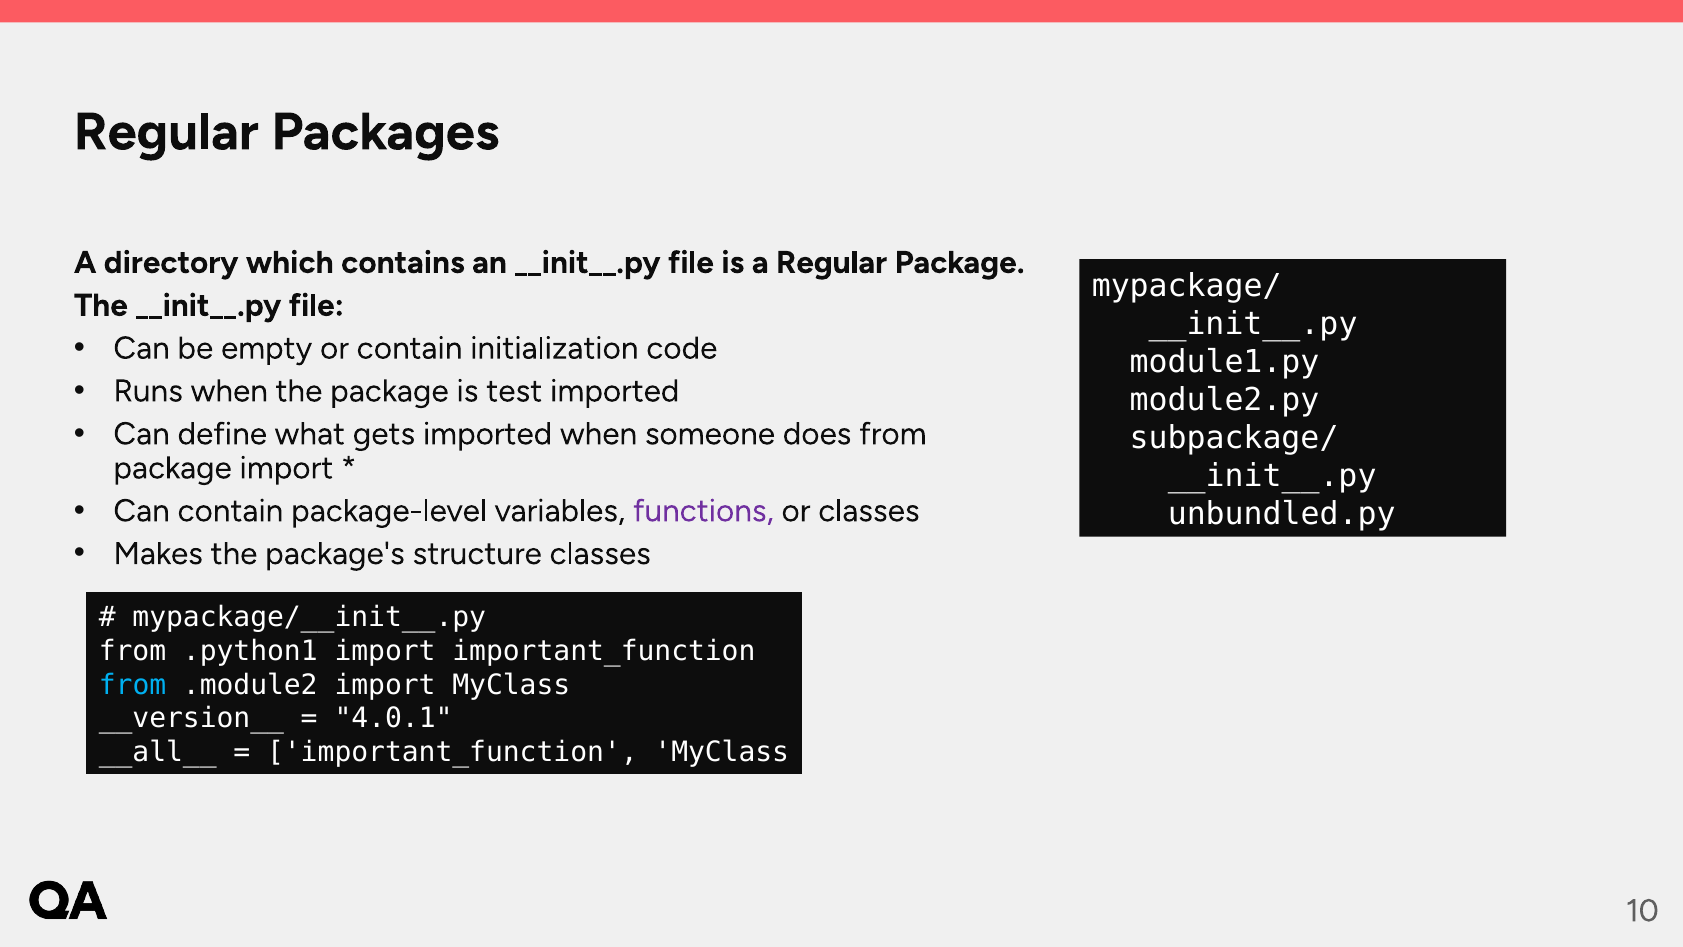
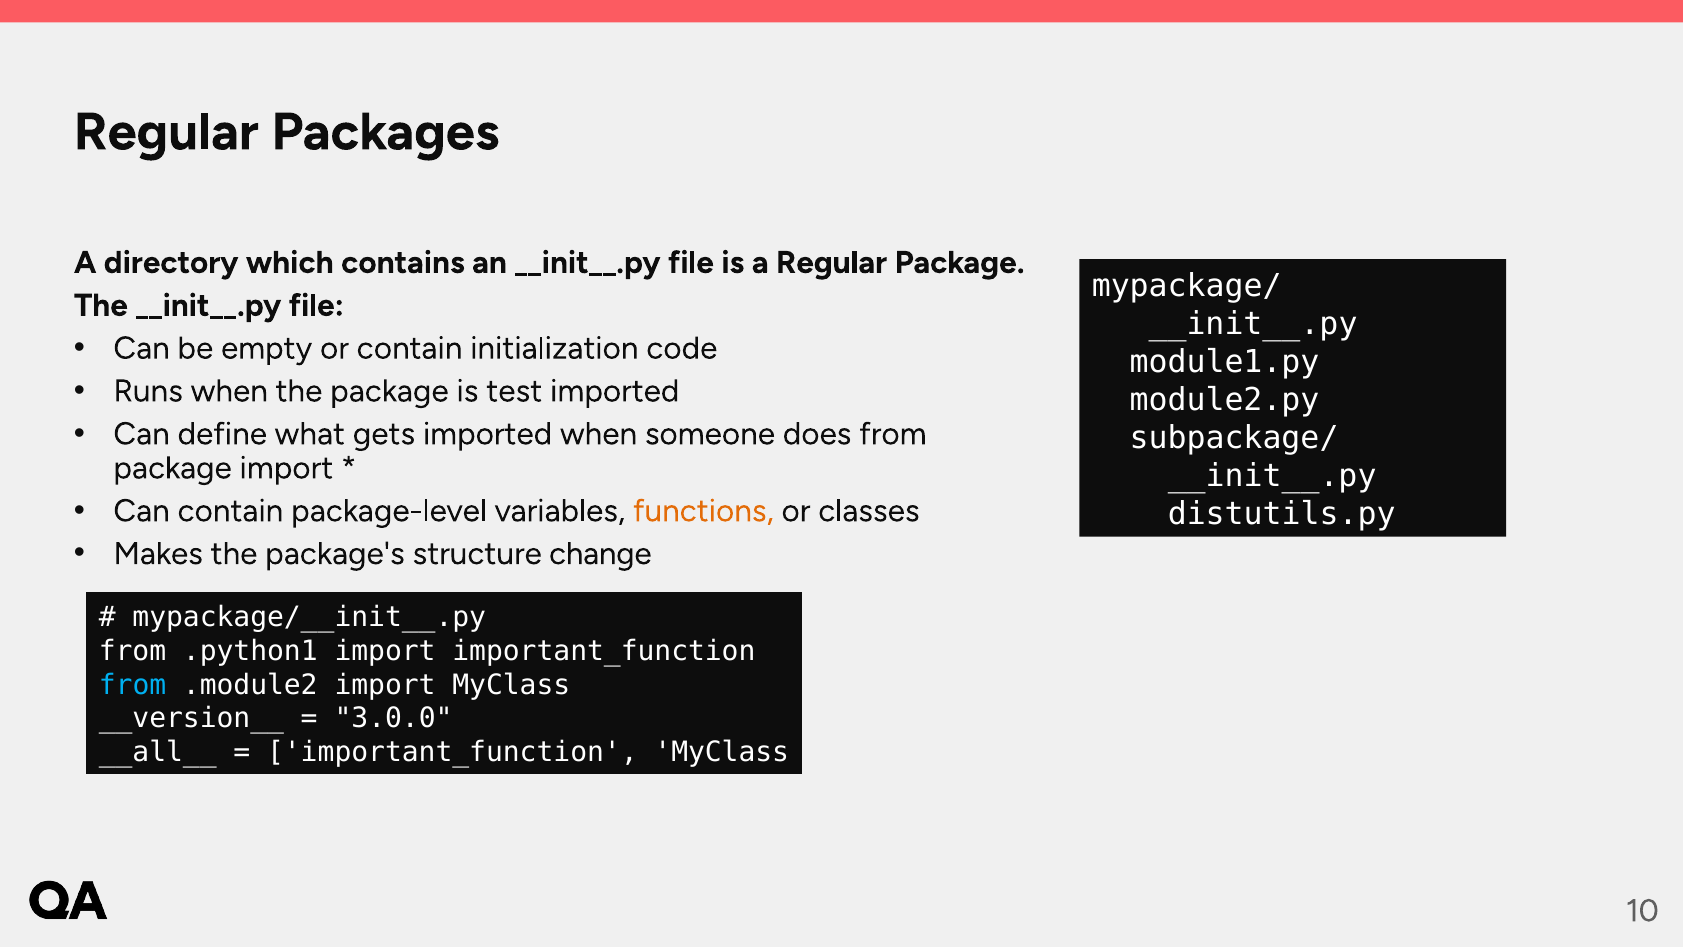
functions colour: purple -> orange
unbundled.py: unbundled.py -> distutils.py
structure classes: classes -> change
4.0.1: 4.0.1 -> 3.0.0
